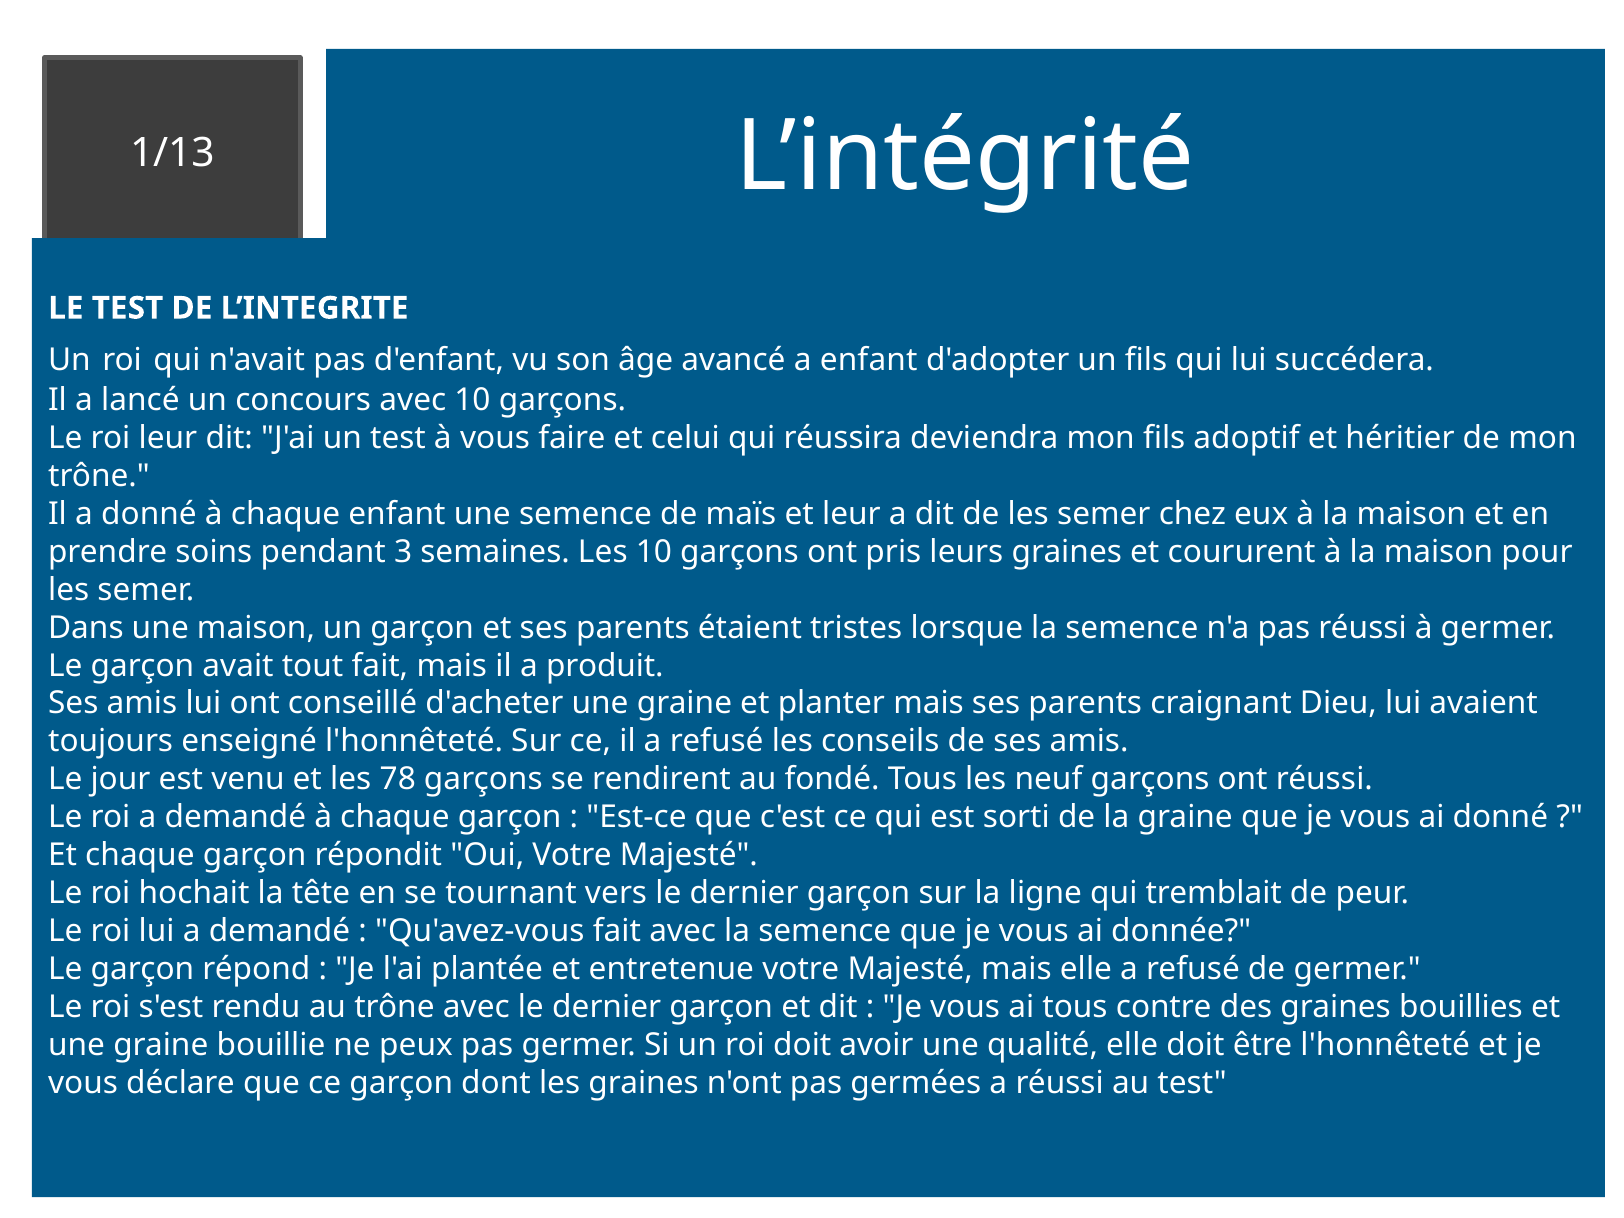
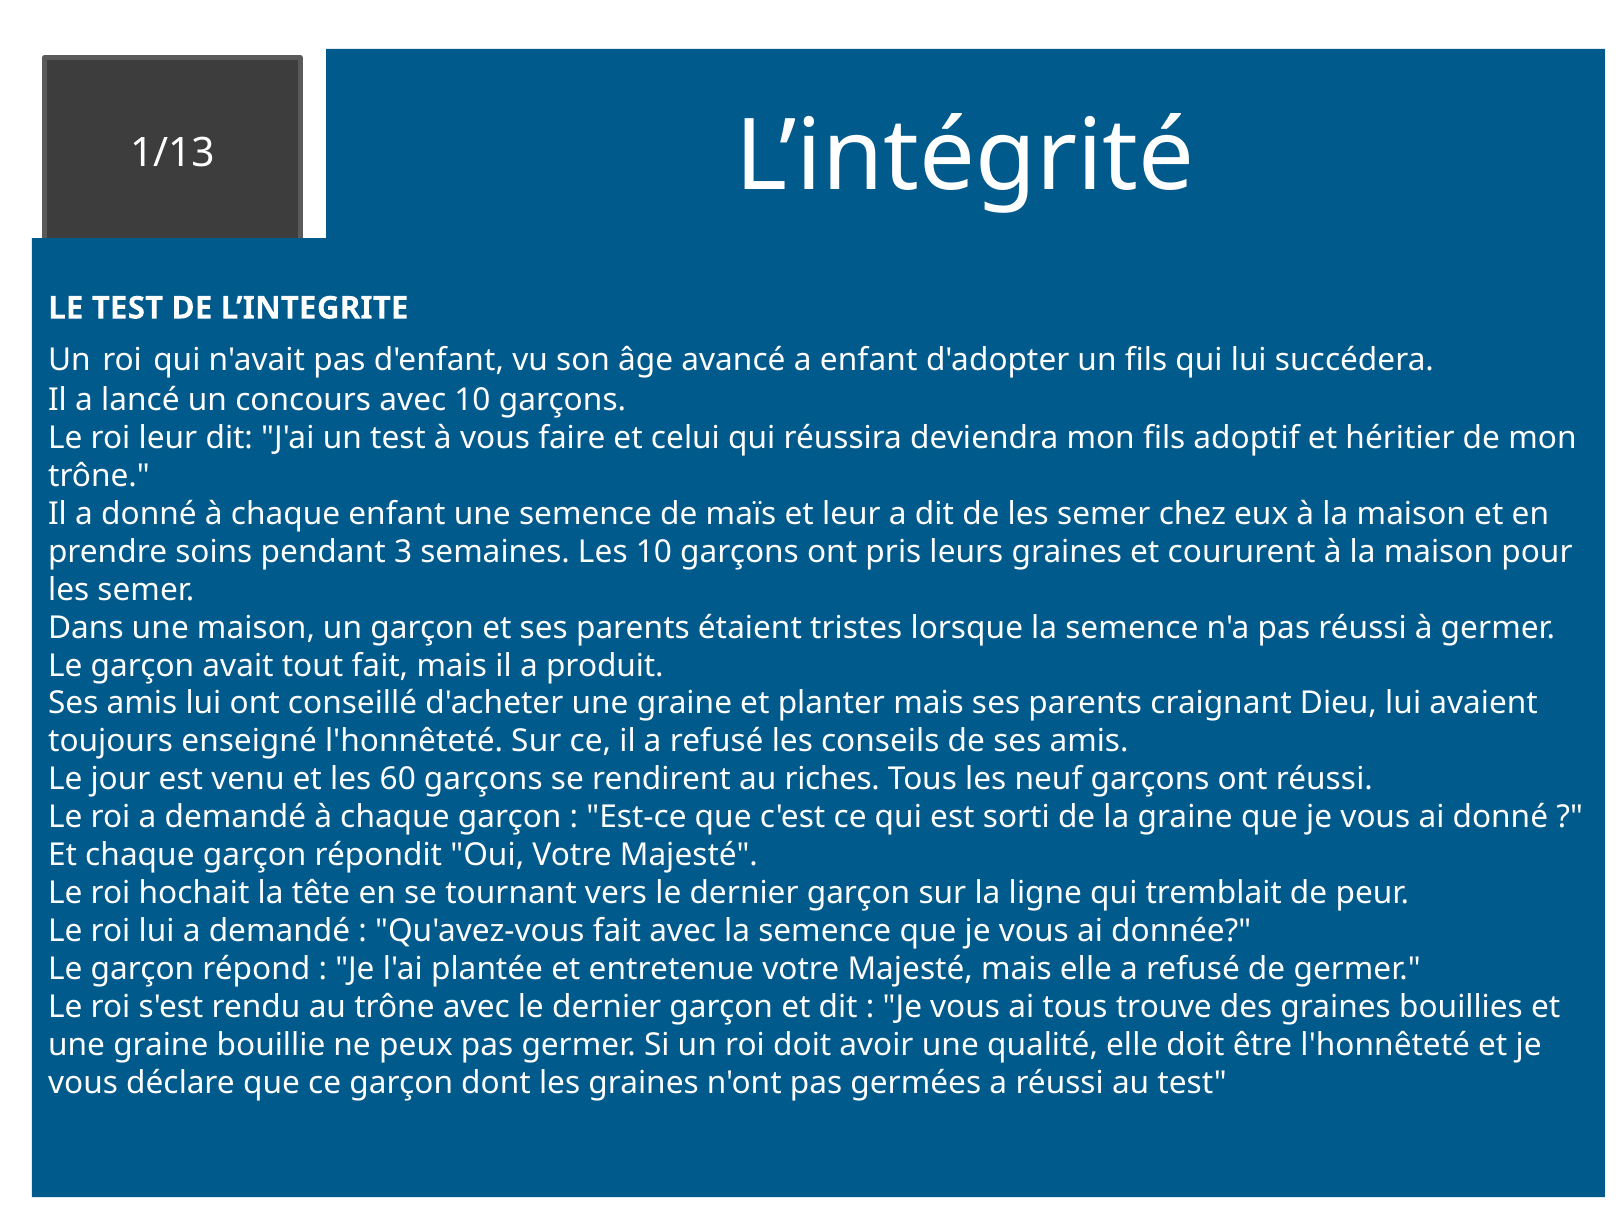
78: 78 -> 60
fondé: fondé -> riches
contre: contre -> trouve
